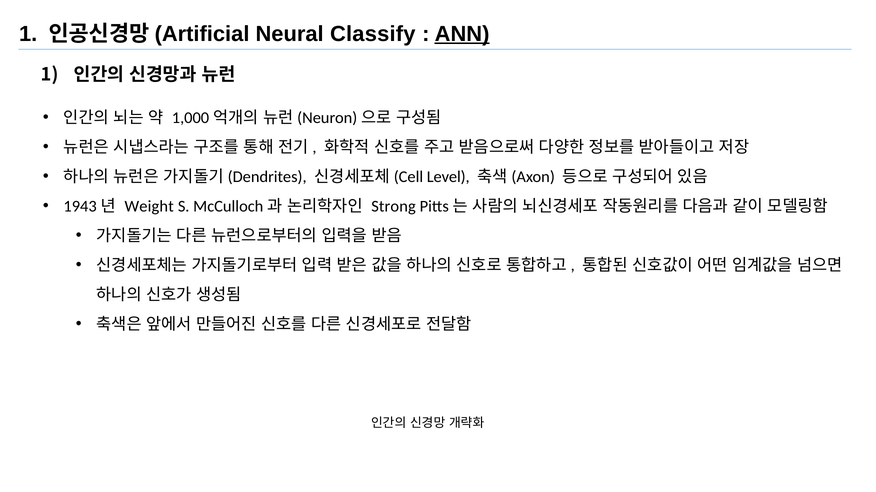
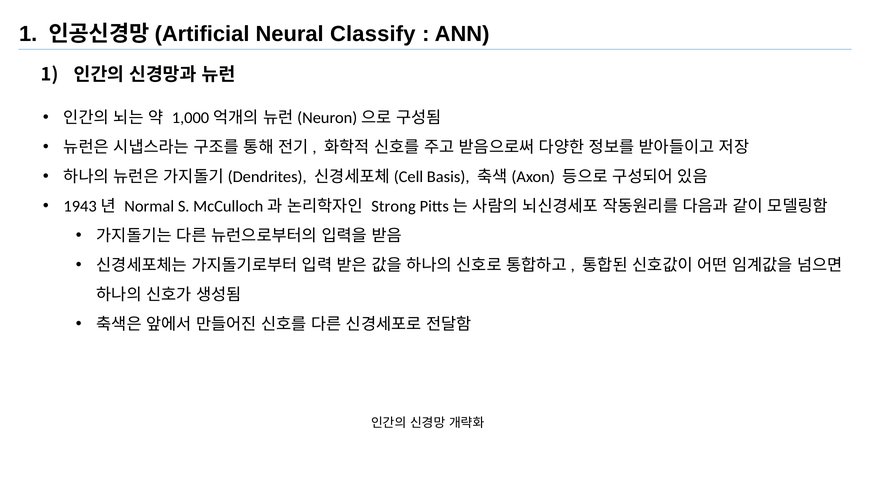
ANN underline: present -> none
Level: Level -> Basis
Weight: Weight -> Normal
